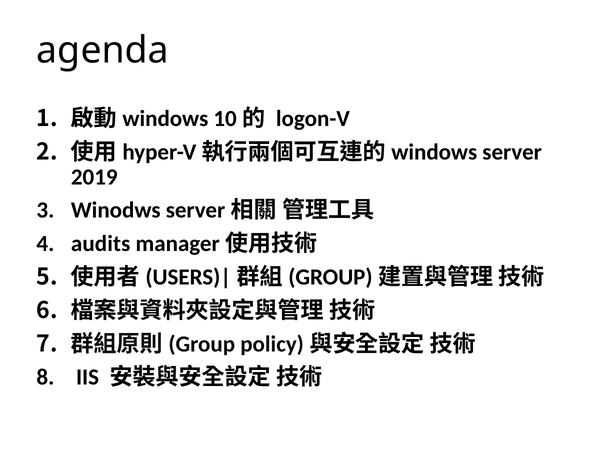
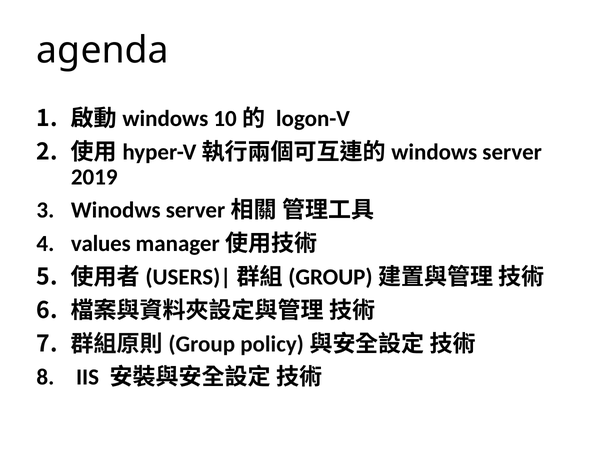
audits: audits -> values
